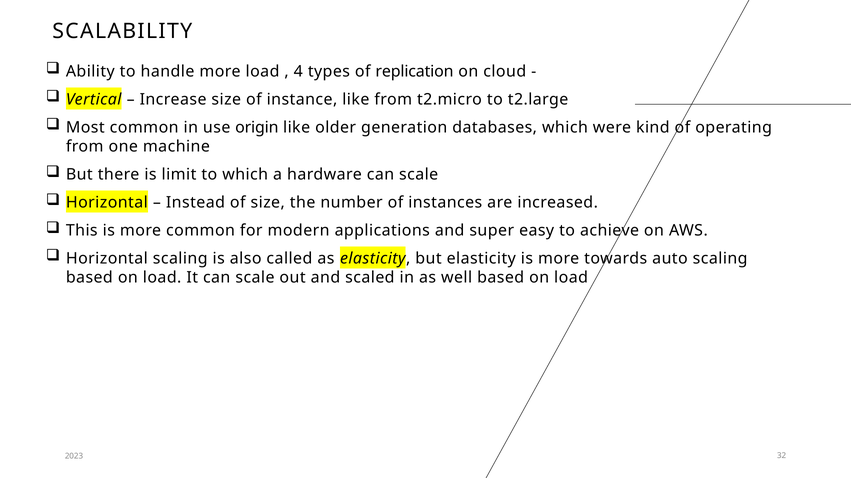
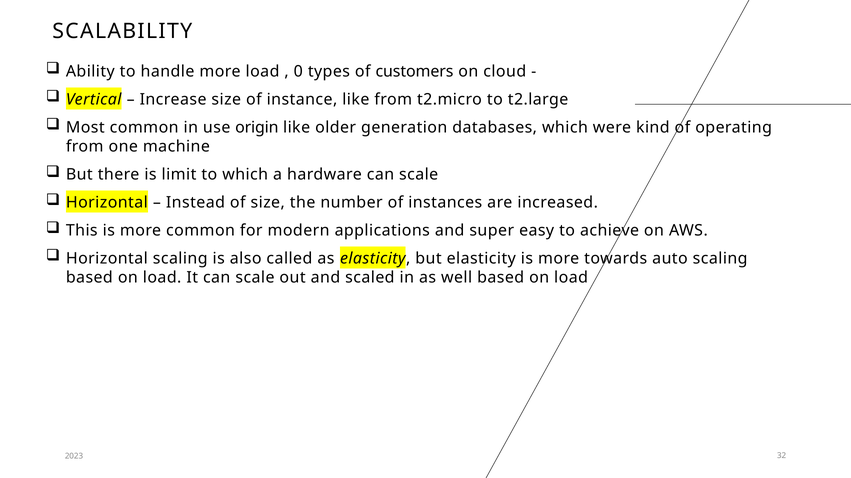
4: 4 -> 0
replication: replication -> customers
